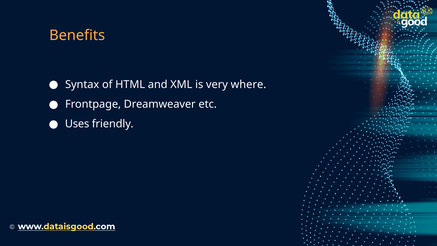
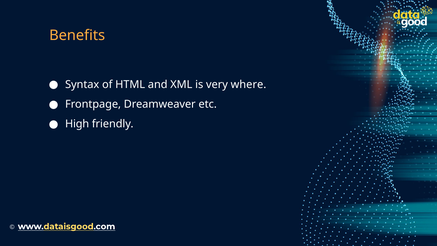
Uses: Uses -> High
